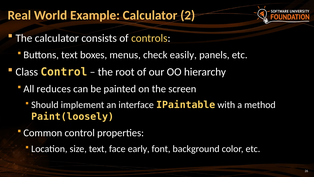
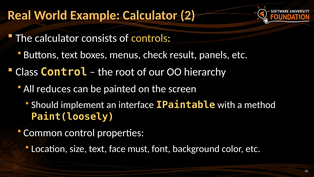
easily: easily -> result
early: early -> must
